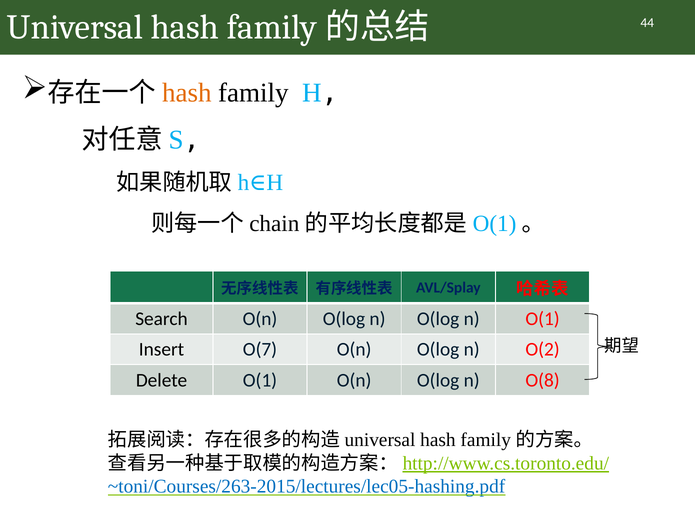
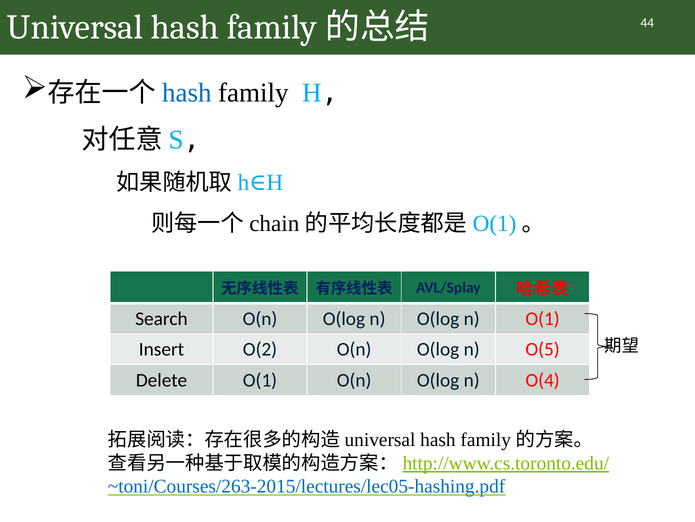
hash at (187, 93) colour: orange -> blue
O(7: O(7 -> O(2
O(2: O(2 -> O(5
O(8: O(8 -> O(4
